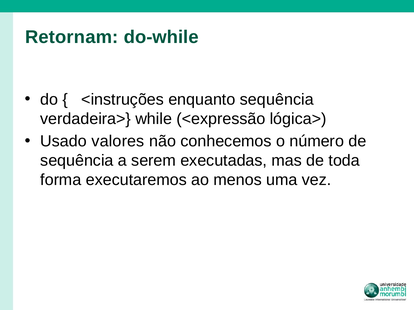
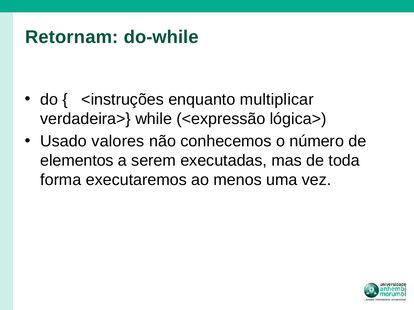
enquanto sequência: sequência -> multiplicar
sequência at (77, 161): sequência -> elementos
